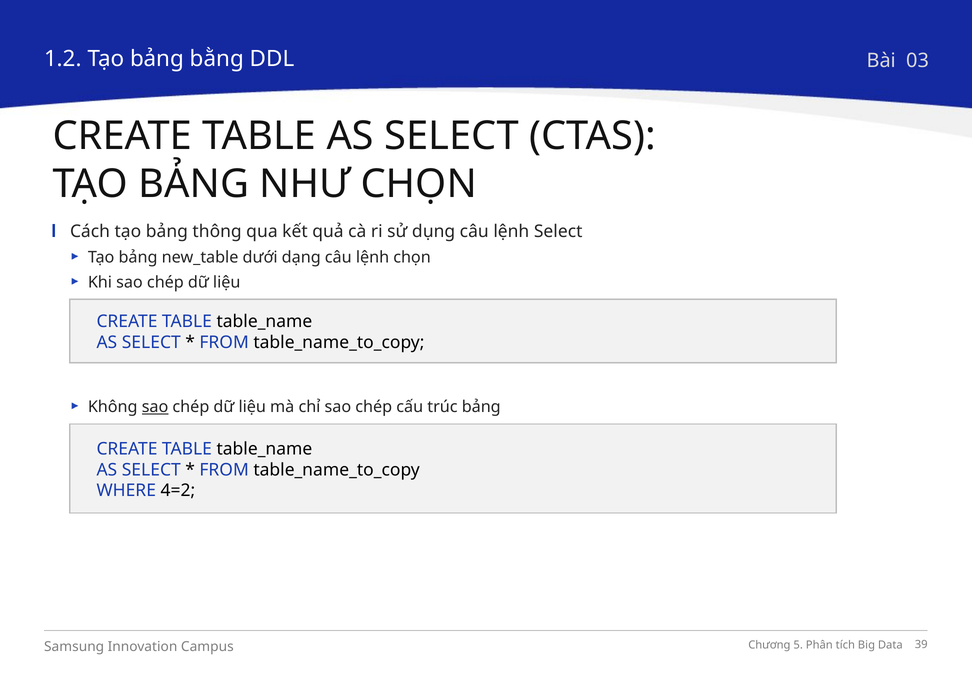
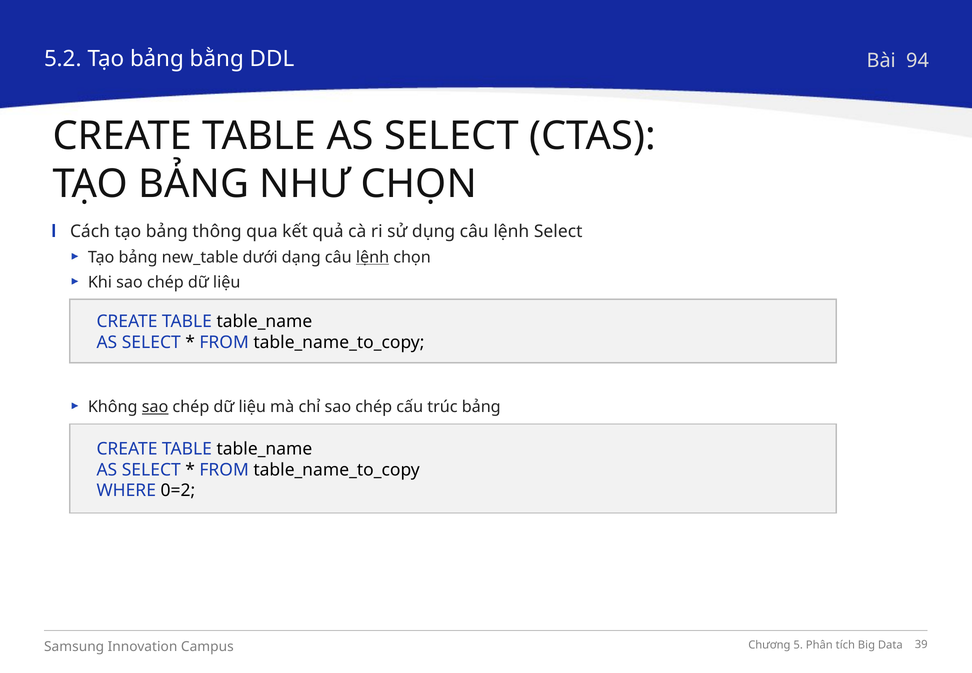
1.2: 1.2 -> 5.2
03: 03 -> 94
lệnh at (373, 257) underline: none -> present
4=2: 4=2 -> 0=2
